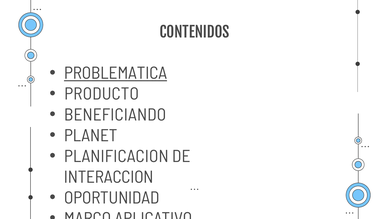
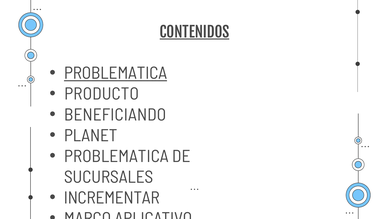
CONTENIDOS underline: none -> present
PLANIFICACION at (116, 156): PLANIFICACION -> PROBLEMATICA
INTERACCION: INTERACCION -> SUCURSALES
OPORTUNIDAD: OPORTUNIDAD -> INCREMENTAR
